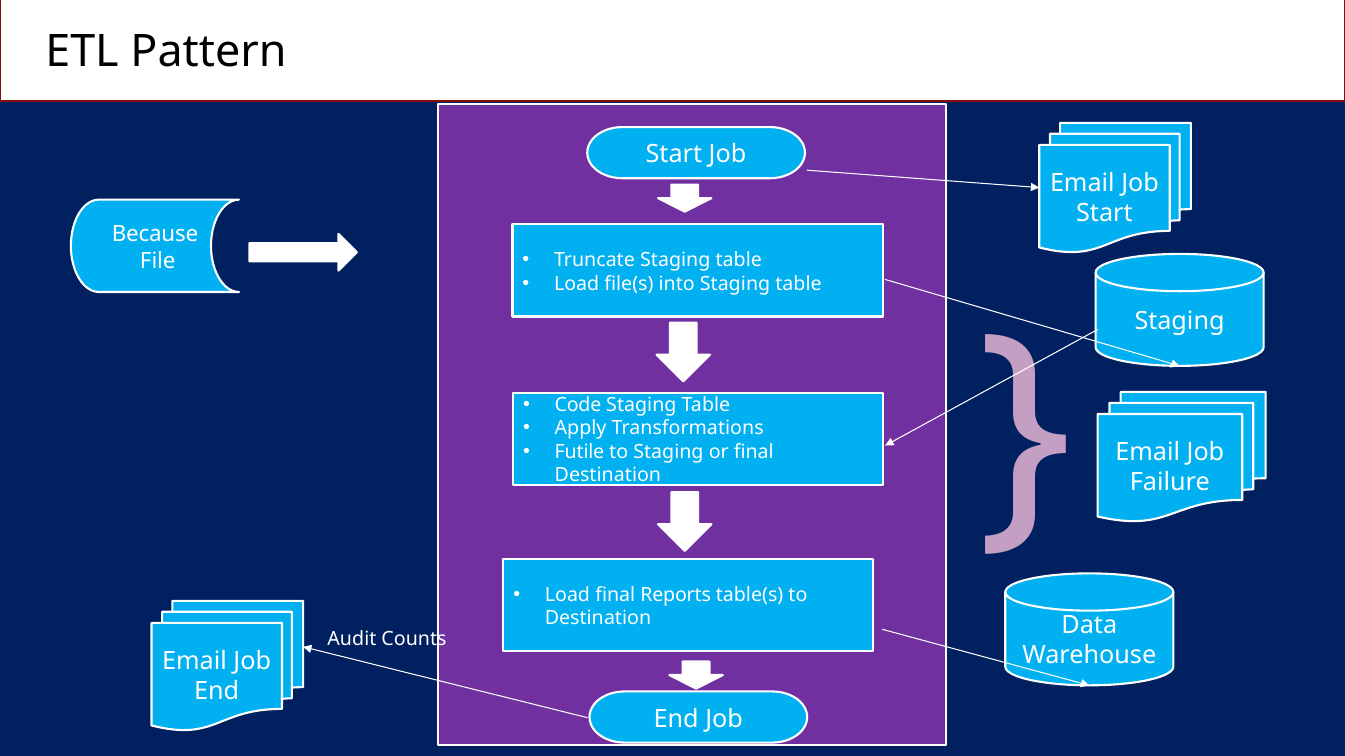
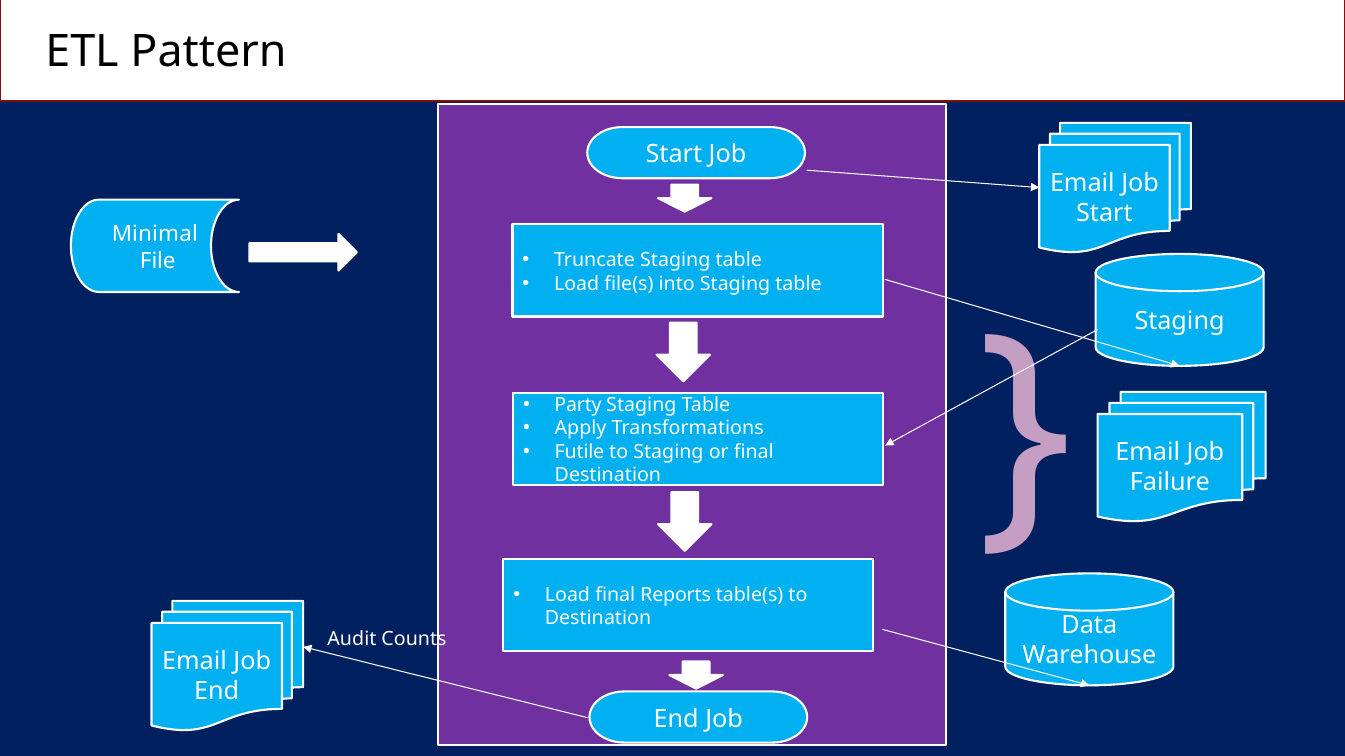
Because: Because -> Minimal
Code: Code -> Party
